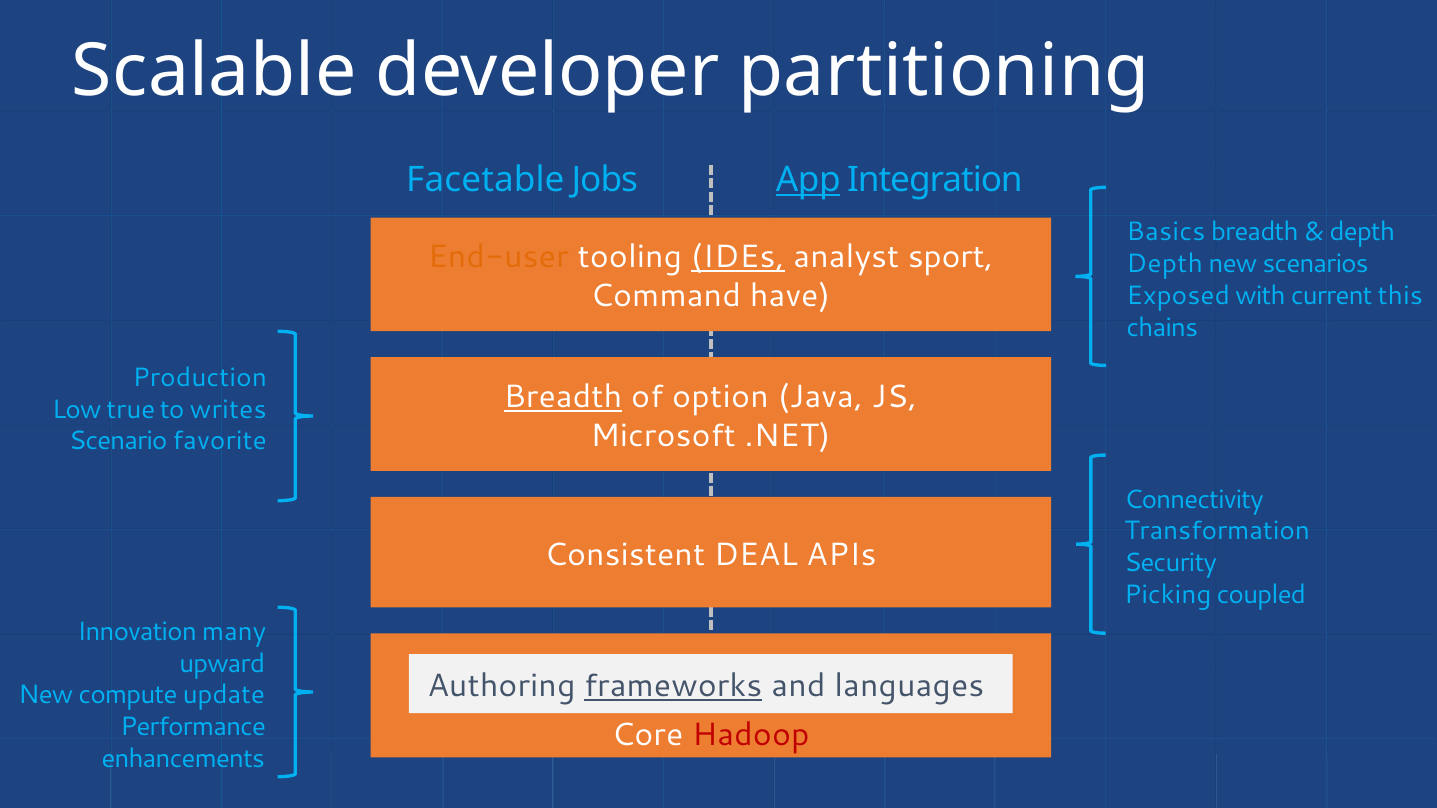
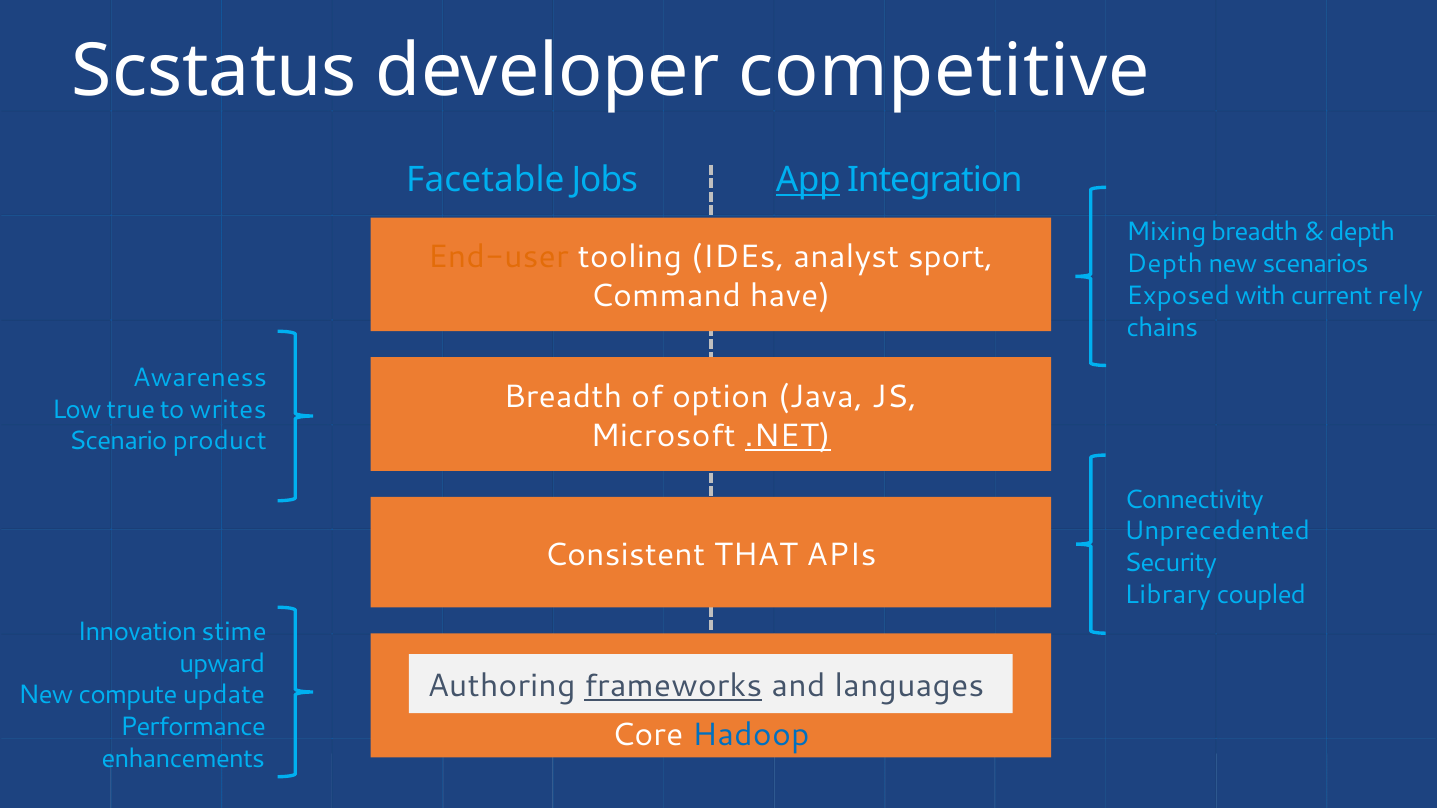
Scalable: Scalable -> Scstatus
partitioning: partitioning -> competitive
Basics: Basics -> Mixing
IDEs underline: present -> none
this: this -> rely
Production: Production -> Awareness
Breadth at (563, 397) underline: present -> none
.NET underline: none -> present
favorite: favorite -> product
Transformation: Transformation -> Unprecedented
DEAL: DEAL -> THAT
Picking: Picking -> Library
many: many -> stime
Hadoop colour: red -> blue
